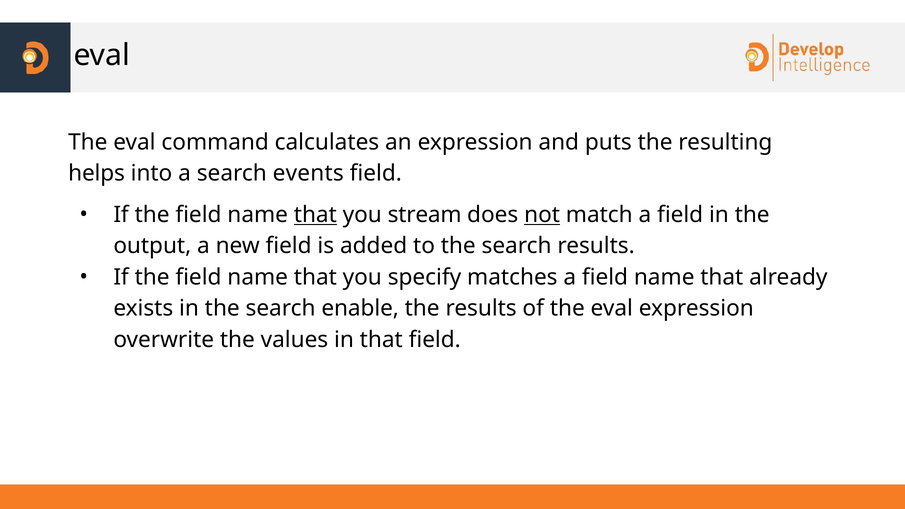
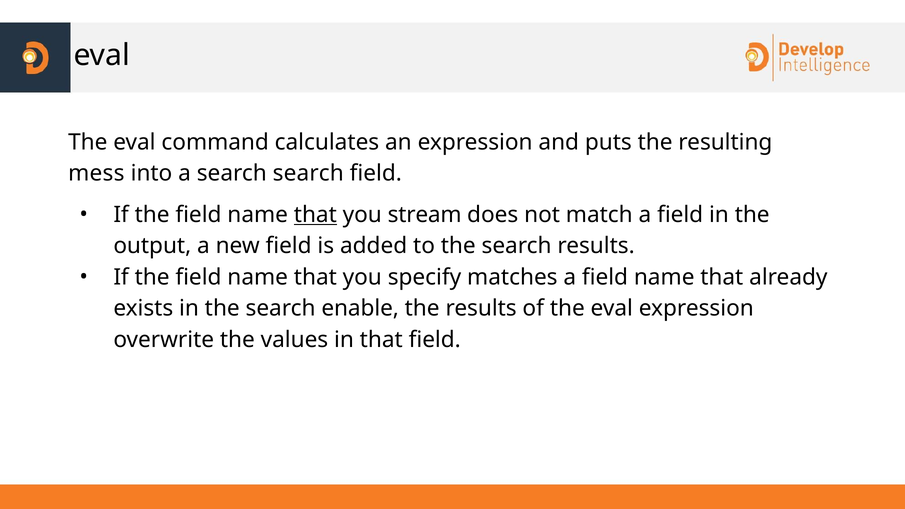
helps: helps -> mess
search events: events -> search
not underline: present -> none
